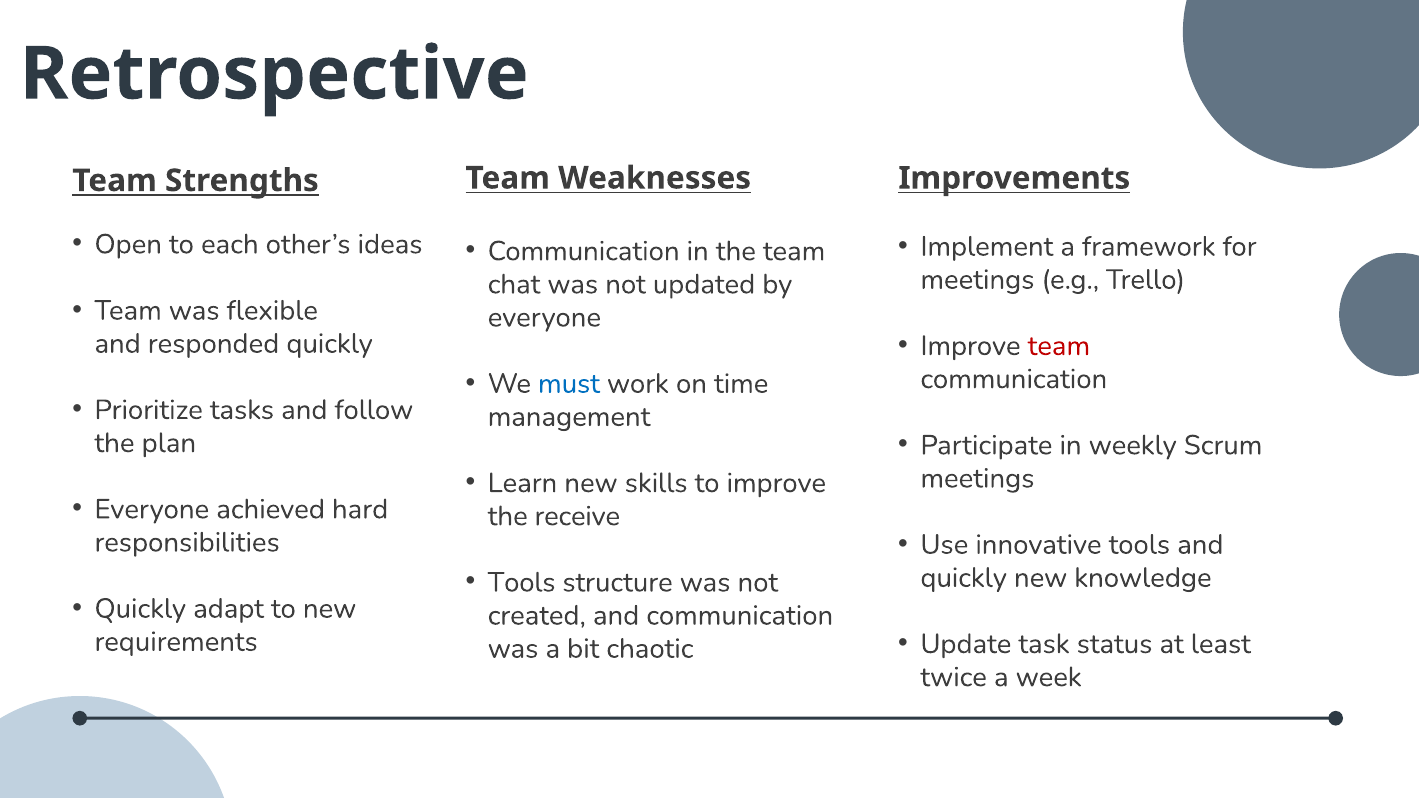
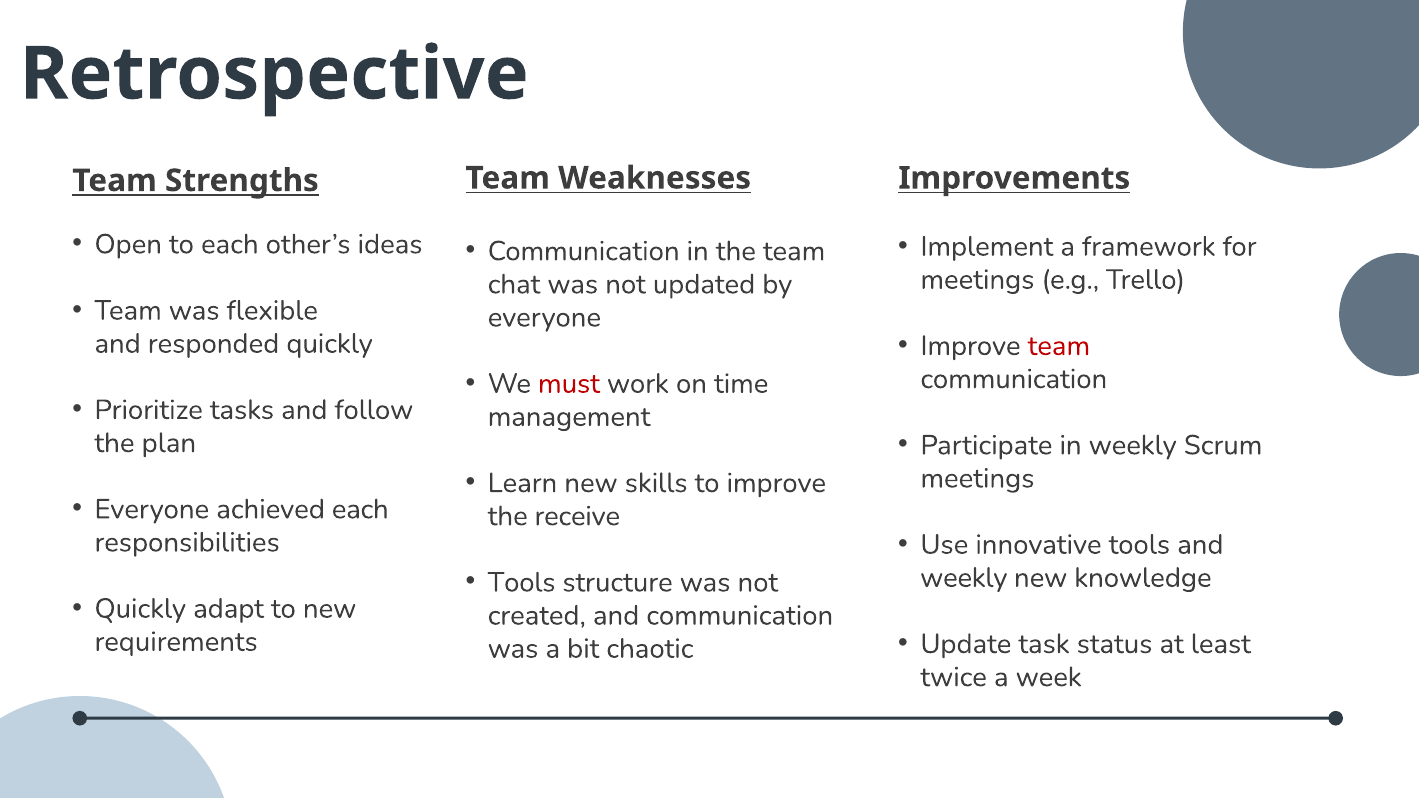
must colour: blue -> red
achieved hard: hard -> each
quickly at (964, 578): quickly -> weekly
